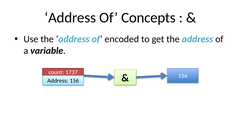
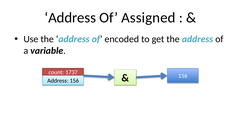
Concepts: Concepts -> Assigned
